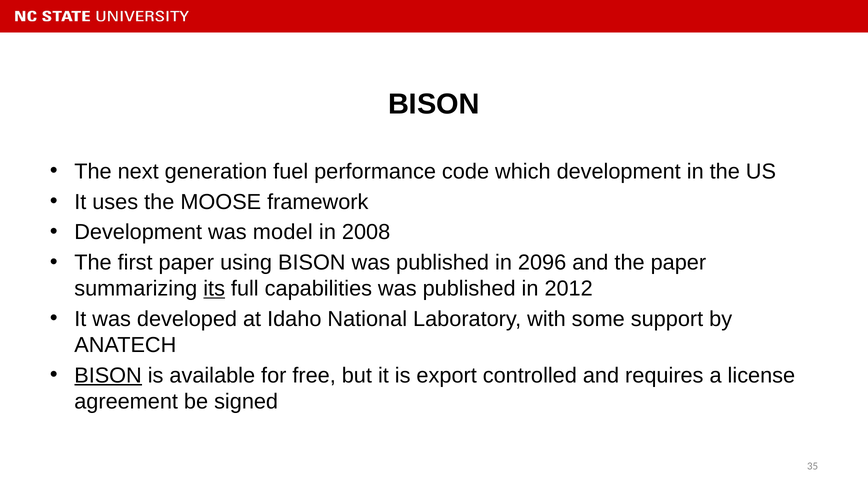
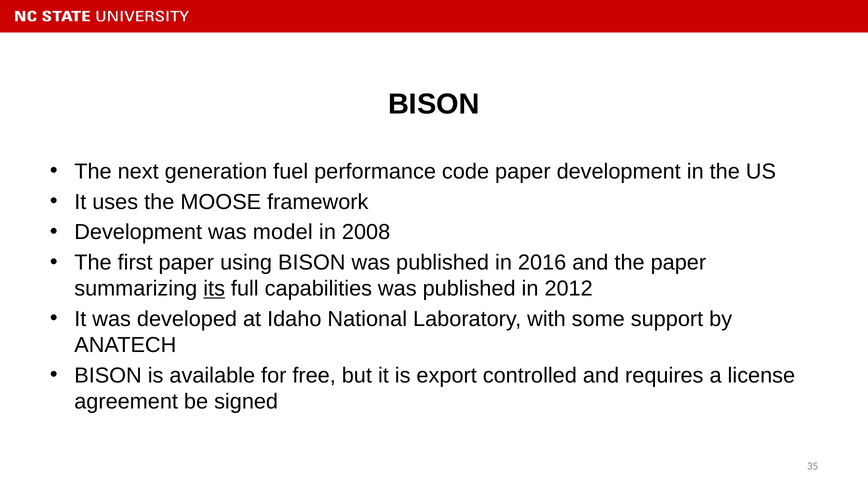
code which: which -> paper
2096: 2096 -> 2016
BISON at (108, 376) underline: present -> none
